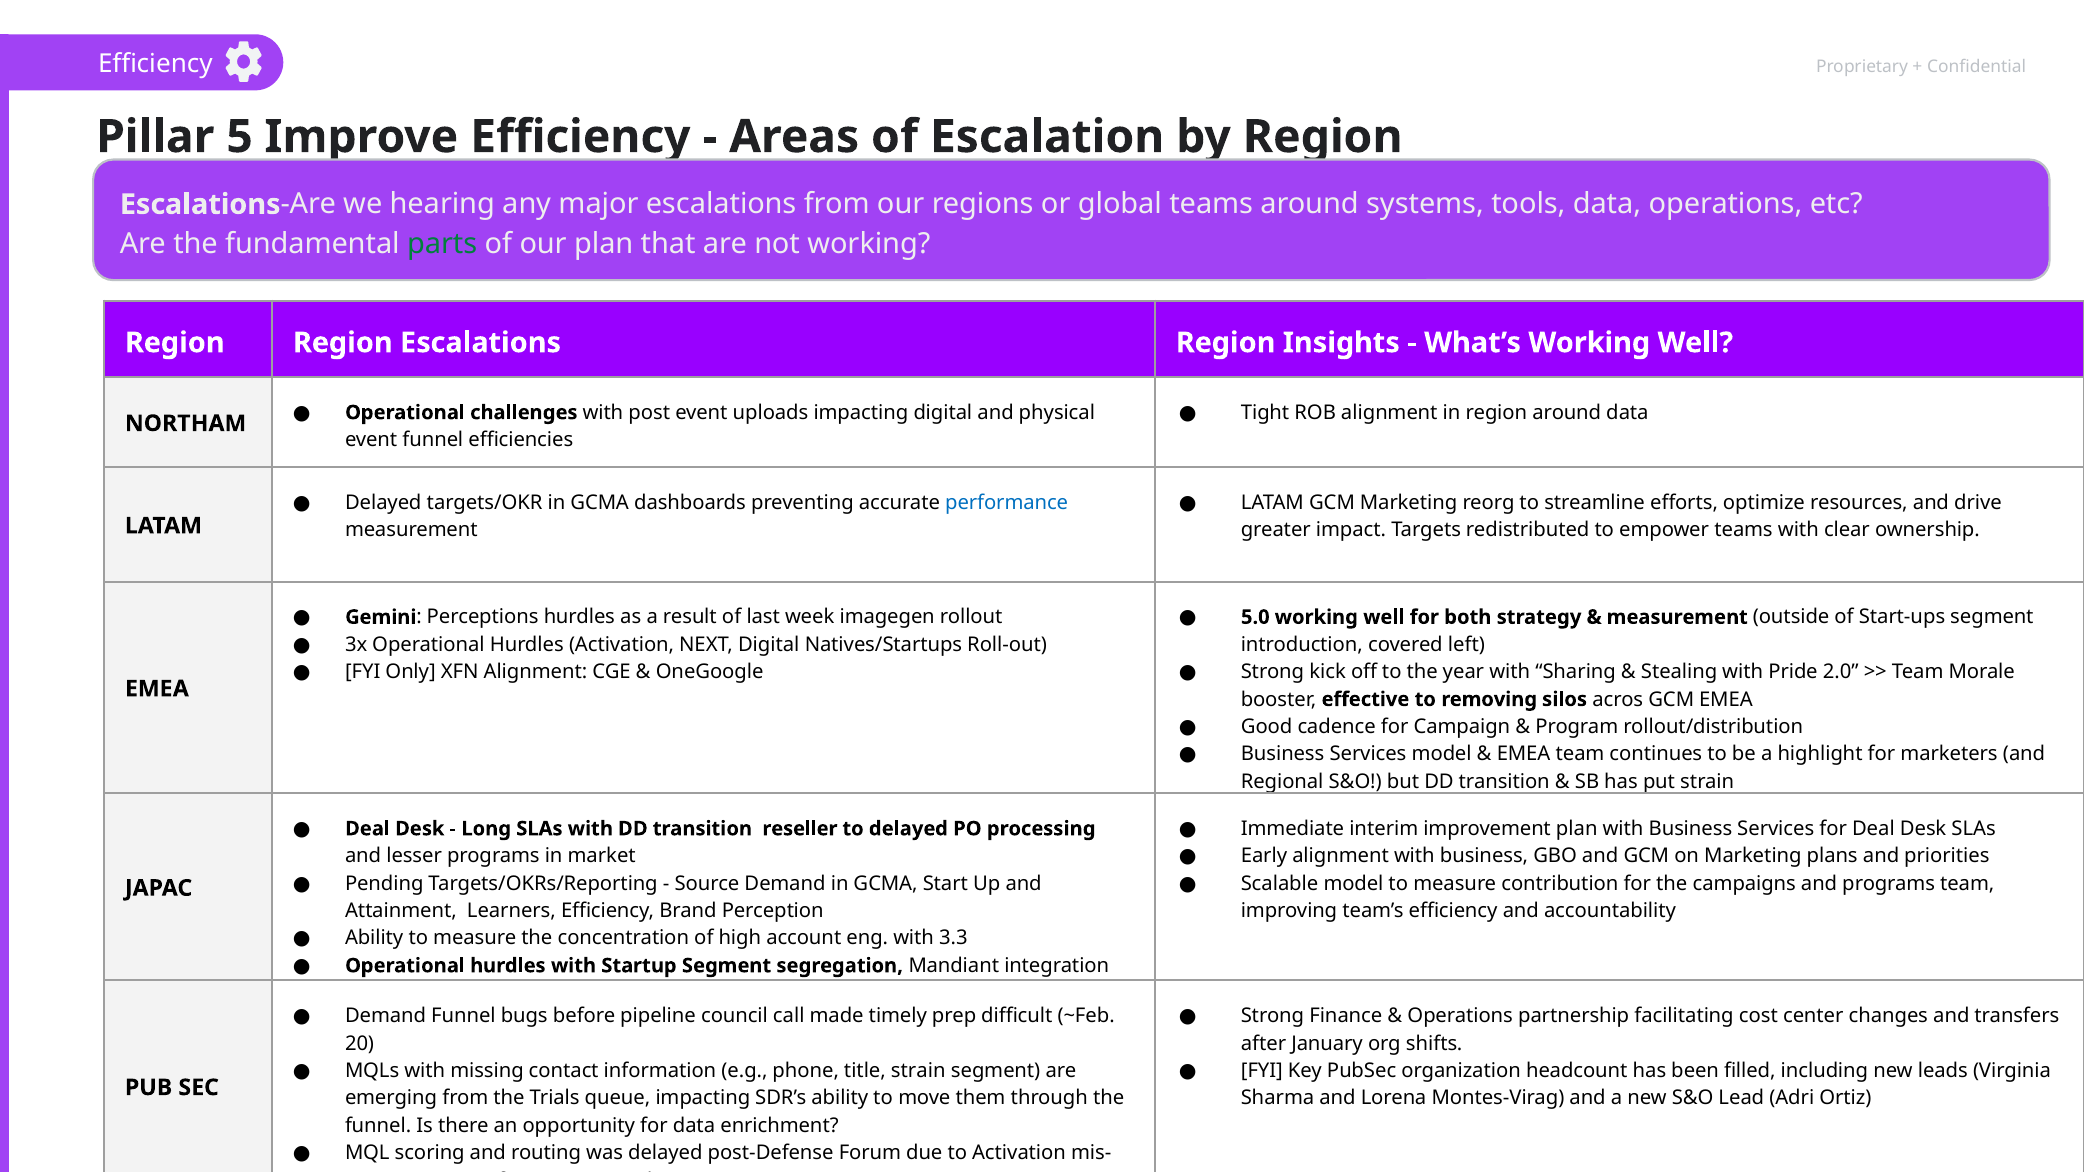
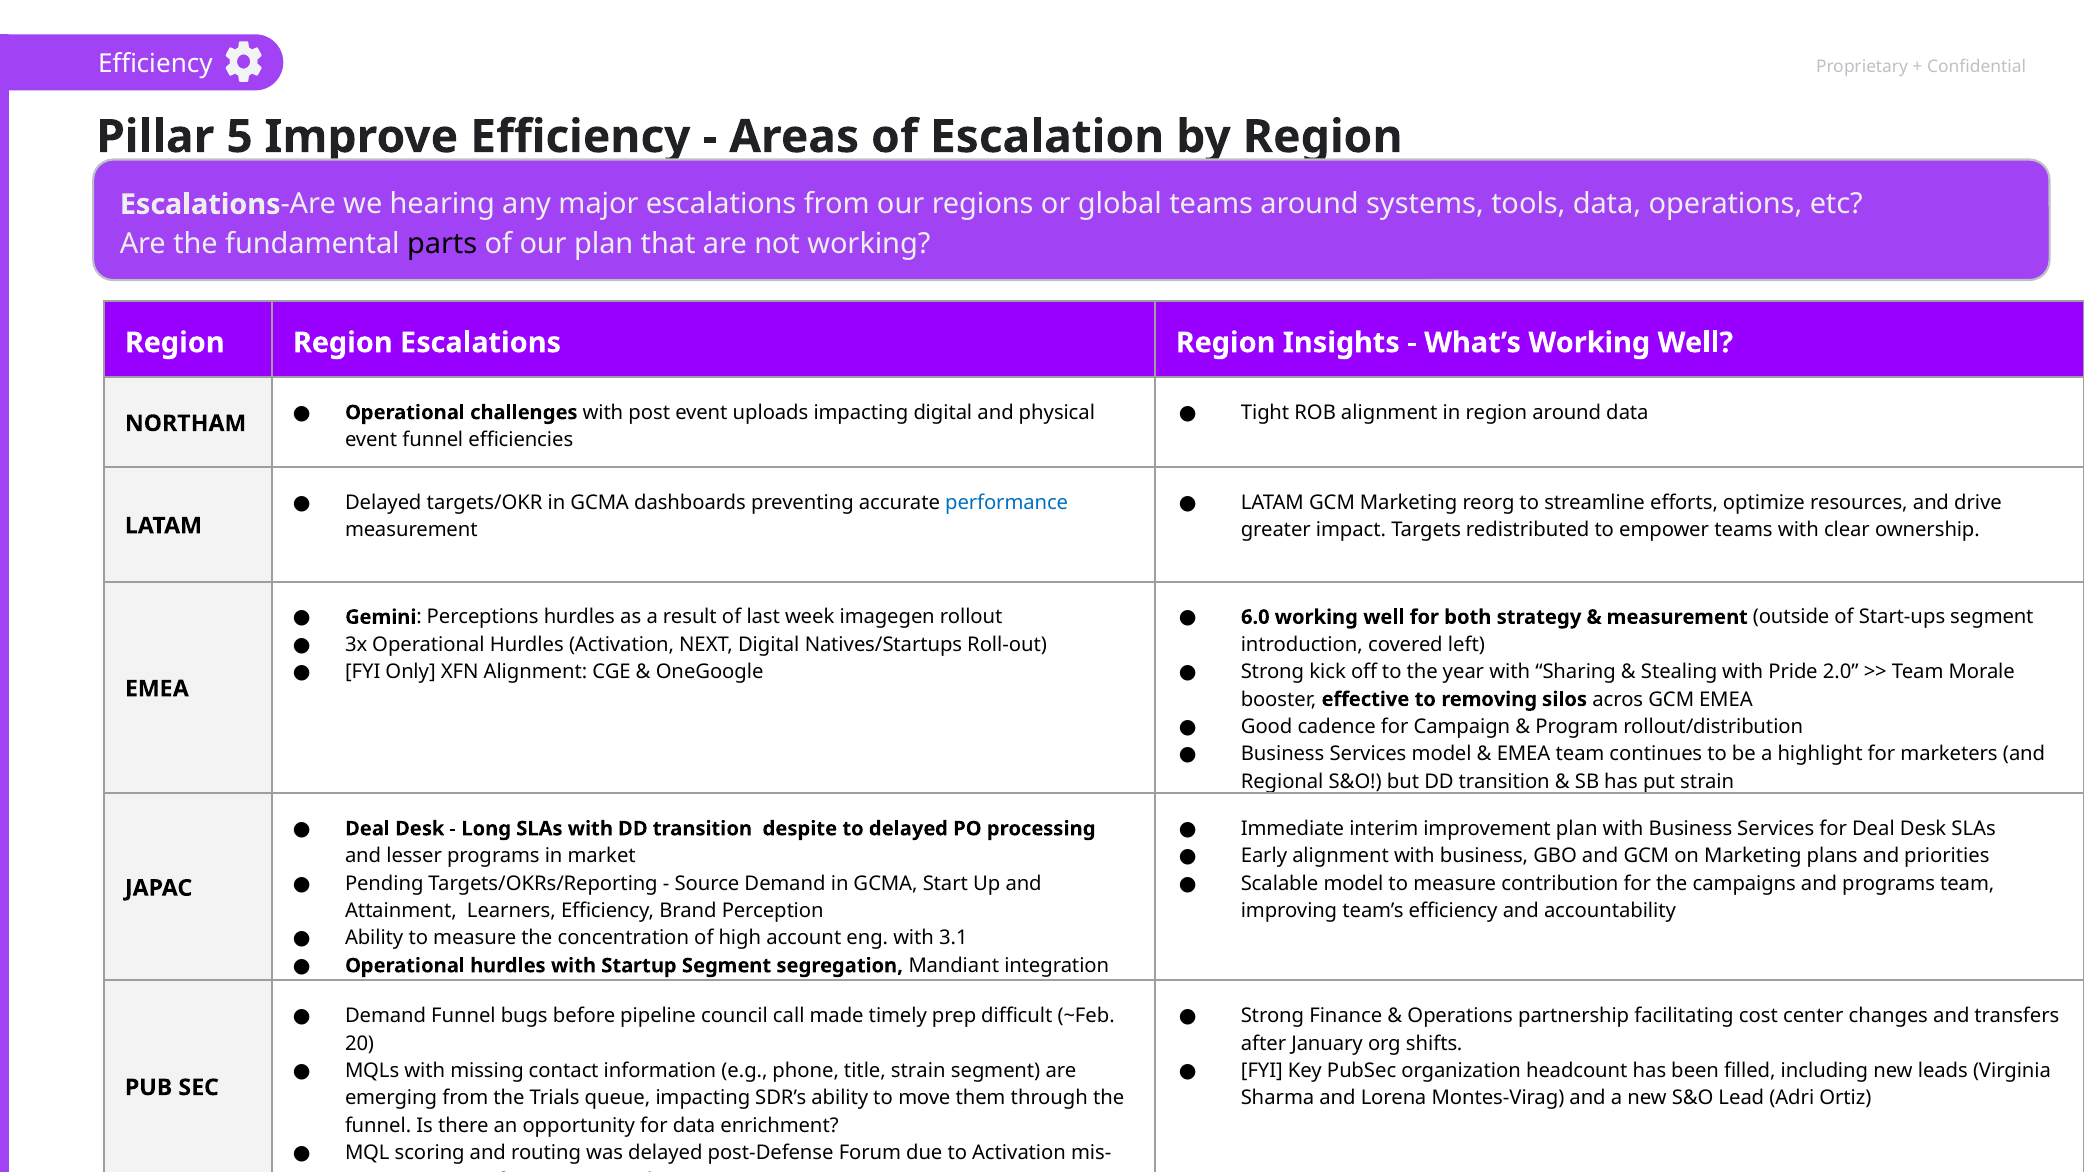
parts colour: green -> black
5.0: 5.0 -> 6.0
reseller: reseller -> despite
3.3: 3.3 -> 3.1
